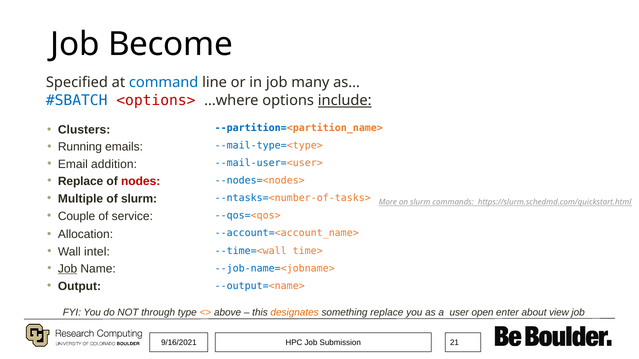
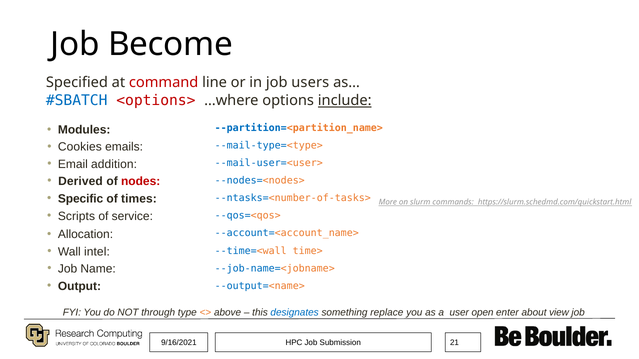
command colour: blue -> red
many: many -> users
Clusters: Clusters -> Modules
Running: Running -> Cookies
Replace at (81, 181): Replace -> Derived
Multiple: Multiple -> Specific
of slurm: slurm -> times
Couple: Couple -> Scripts
Job at (68, 269) underline: present -> none
designates colour: orange -> blue
